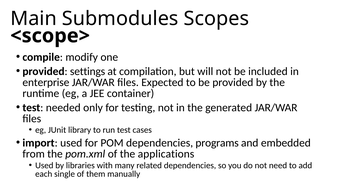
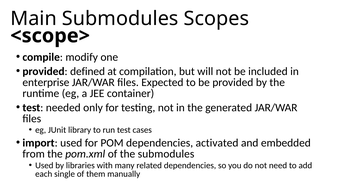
settings: settings -> defined
programs: programs -> activated
the applications: applications -> submodules
